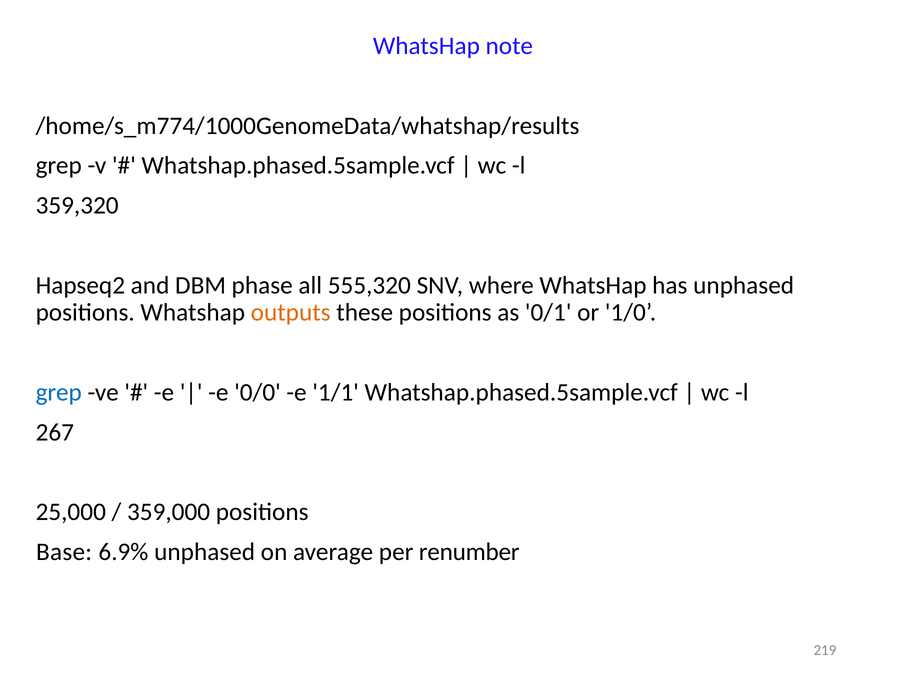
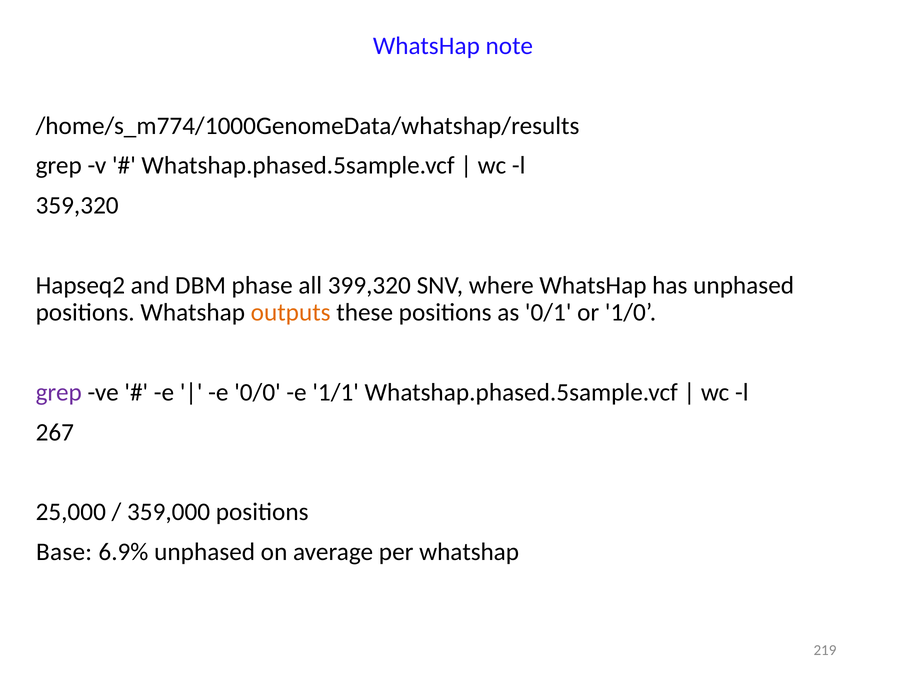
555,320: 555,320 -> 399,320
grep at (59, 392) colour: blue -> purple
per renumber: renumber -> whatshap
